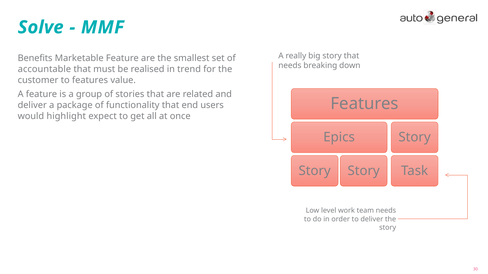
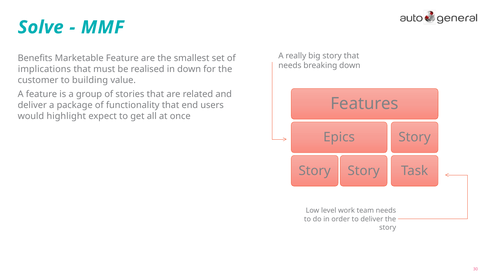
accountable: accountable -> implications
in trend: trend -> down
to features: features -> building
